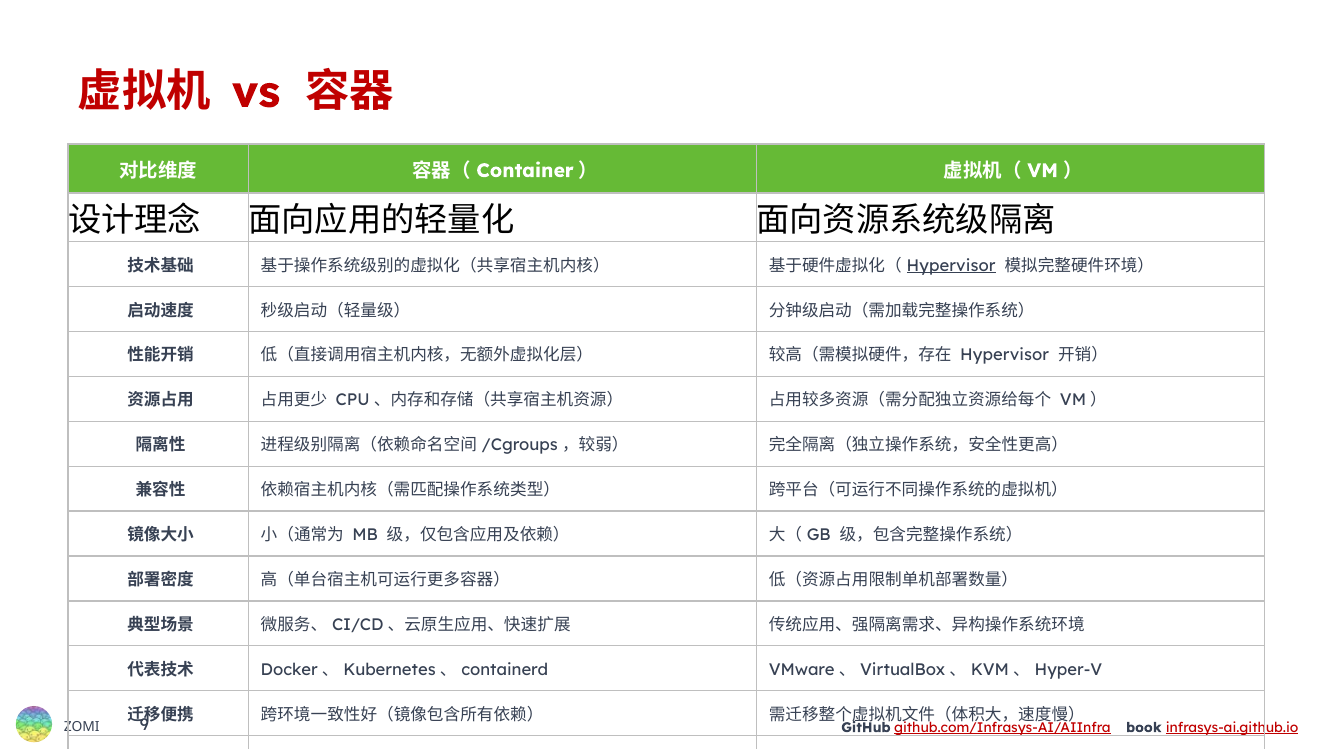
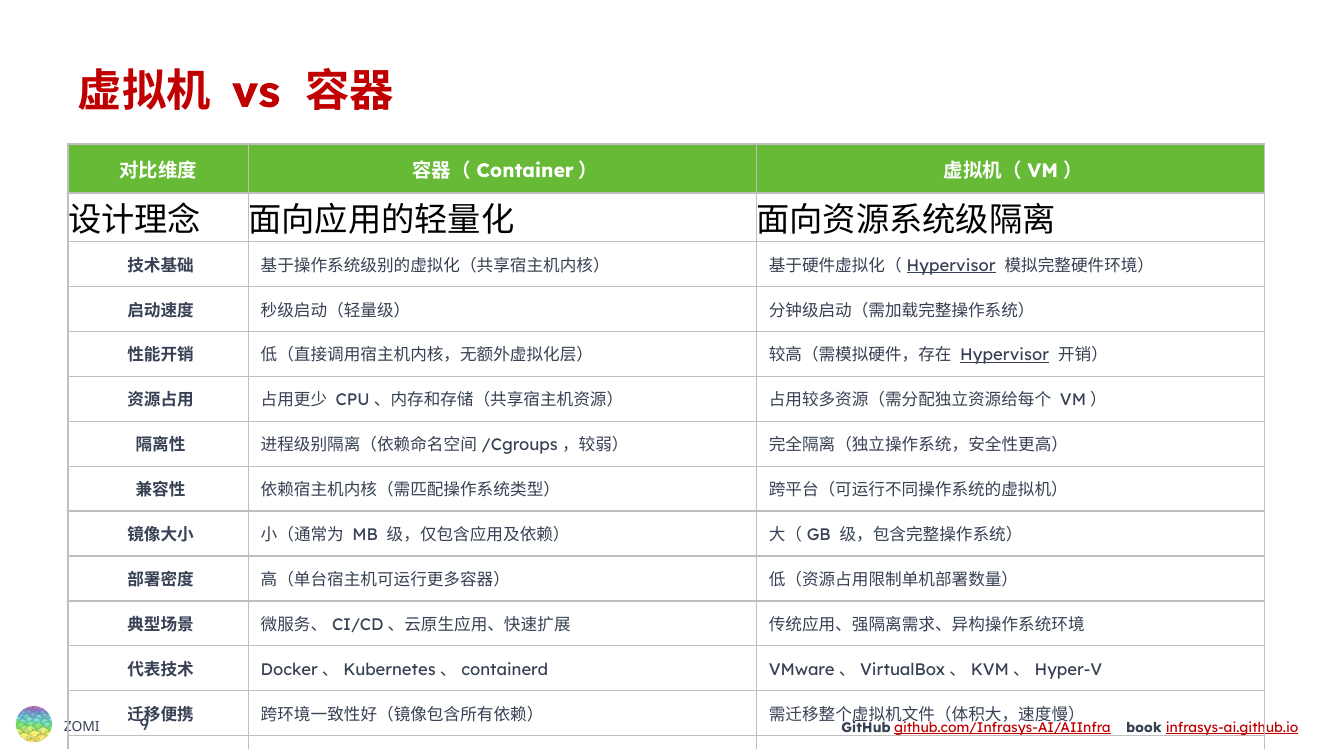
Hypervisor at (1005, 355) underline: none -> present
